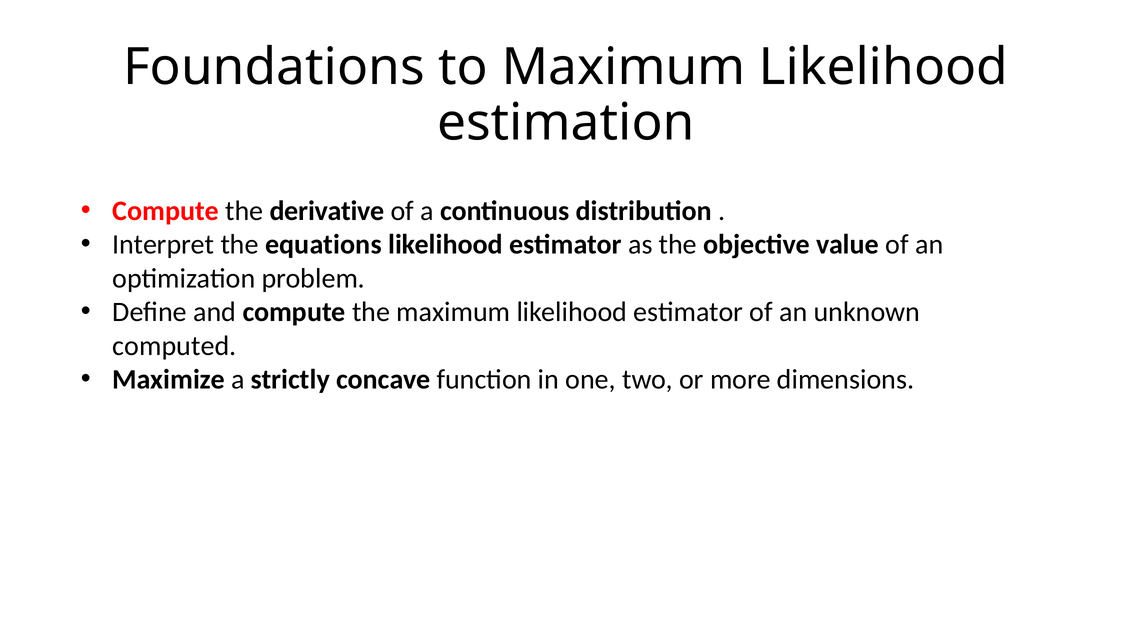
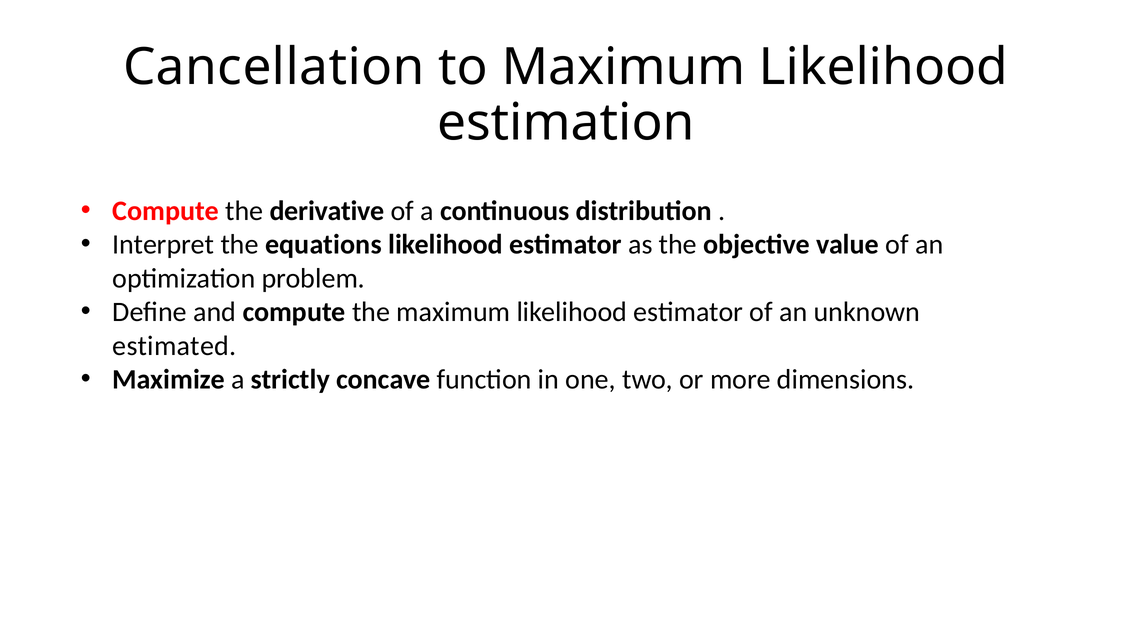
Foundations: Foundations -> Cancellation
computed: computed -> estimated
